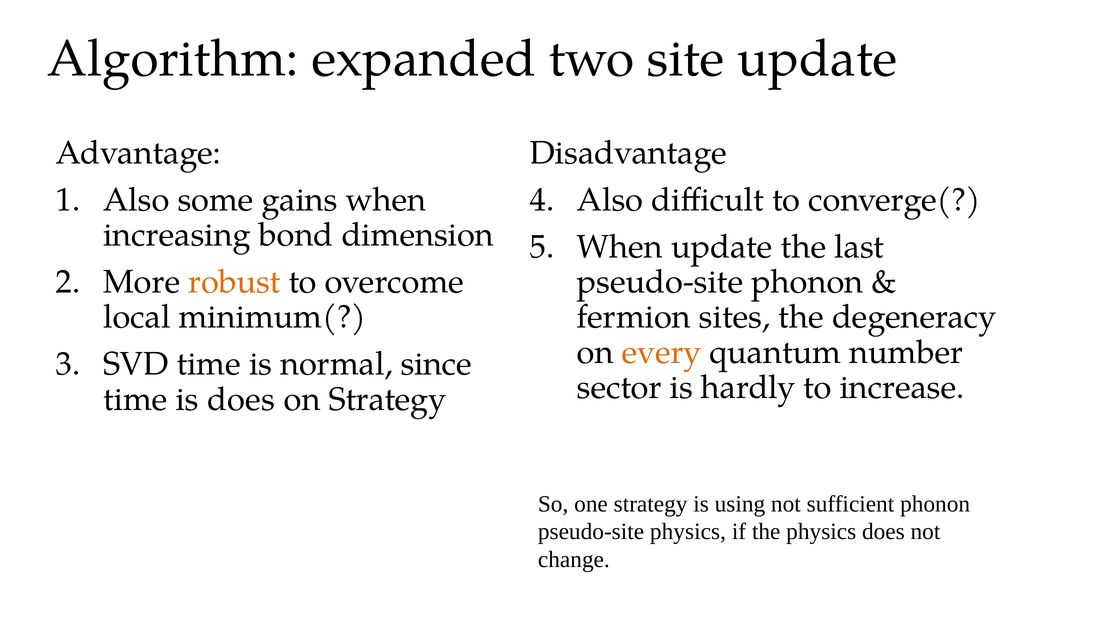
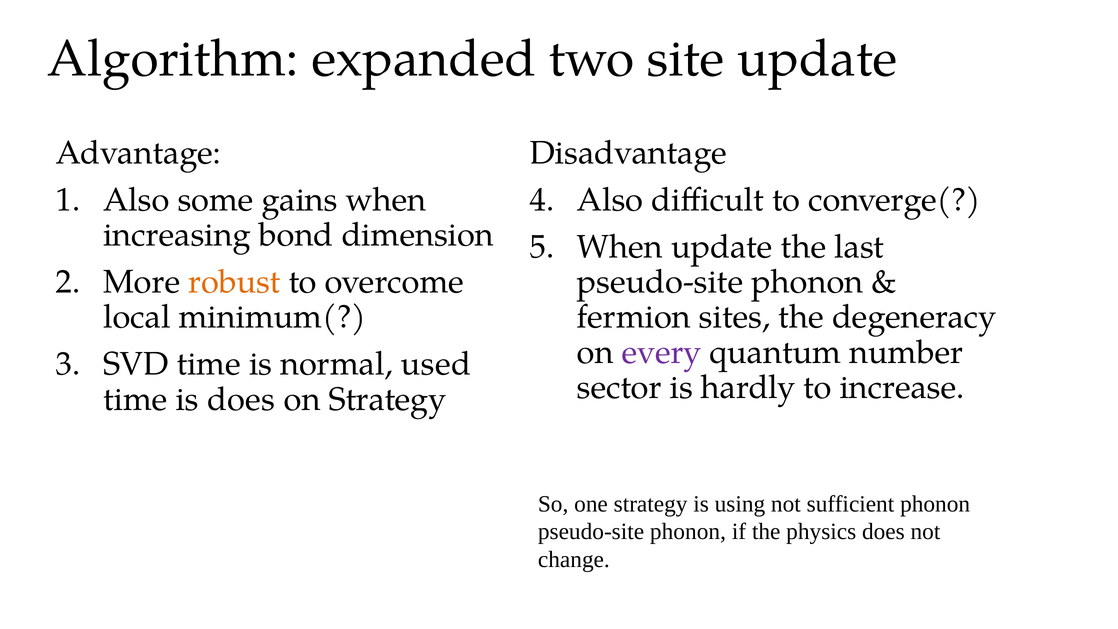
every colour: orange -> purple
since: since -> used
physics at (688, 532): physics -> phonon
